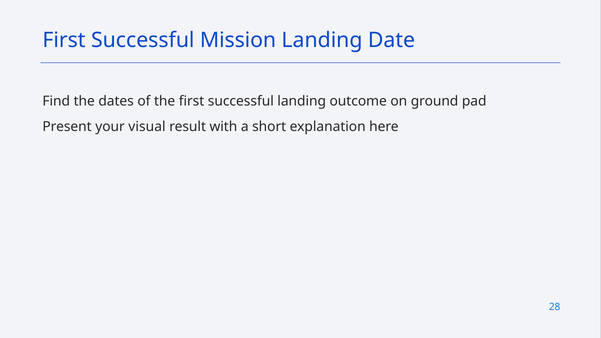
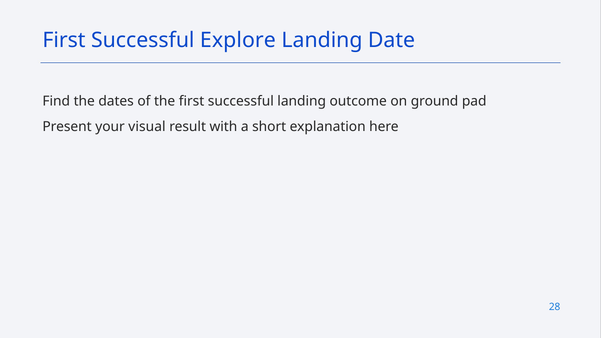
Mission: Mission -> Explore
